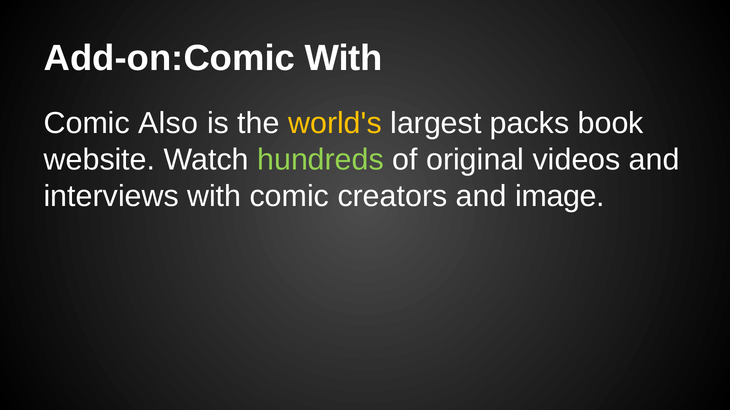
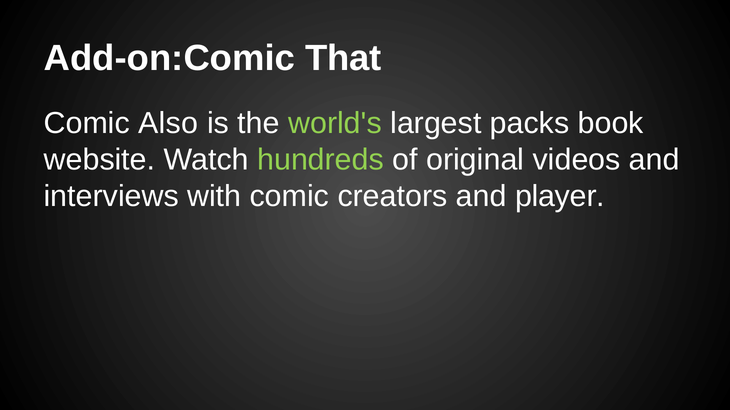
Add-on:Comic With: With -> That
world's colour: yellow -> light green
image: image -> player
